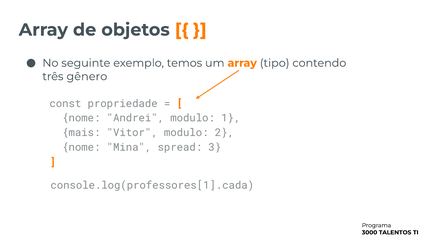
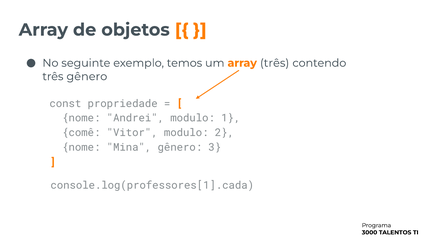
array tipo: tipo -> três
mais: mais -> comê
Mina spread: spread -> gênero
